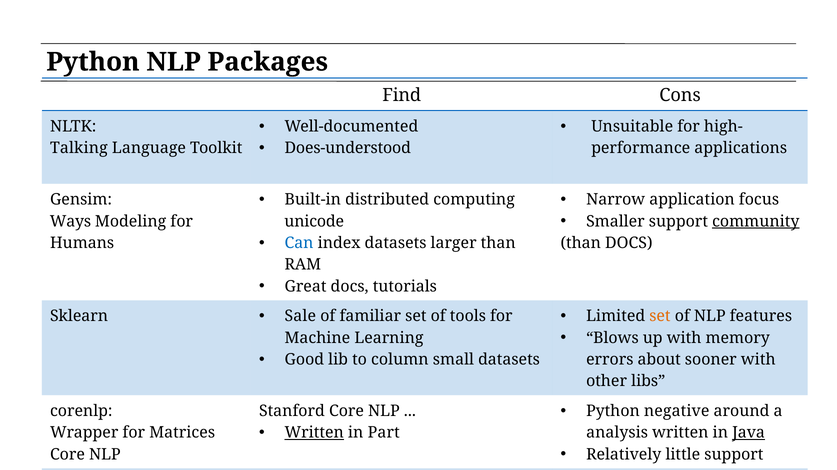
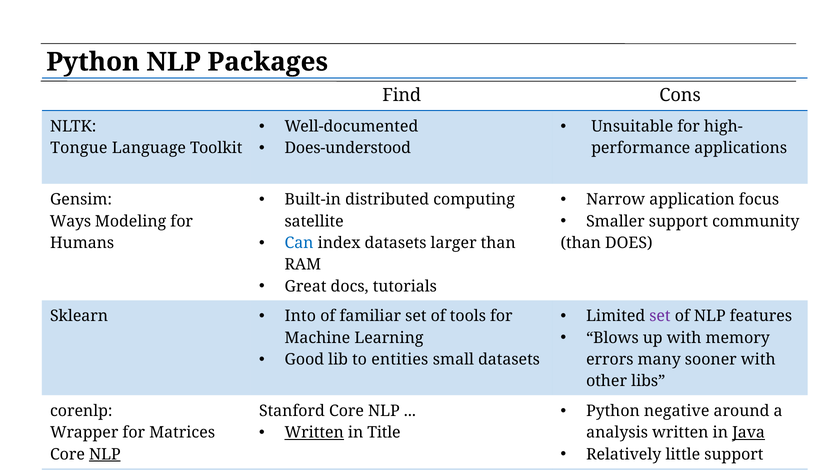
Talking: Talking -> Tongue
community underline: present -> none
unicode: unicode -> satellite
than DOCS: DOCS -> DOES
set at (660, 316) colour: orange -> purple
Sale: Sale -> Into
column: column -> entities
about: about -> many
Part: Part -> Title
NLP at (105, 454) underline: none -> present
